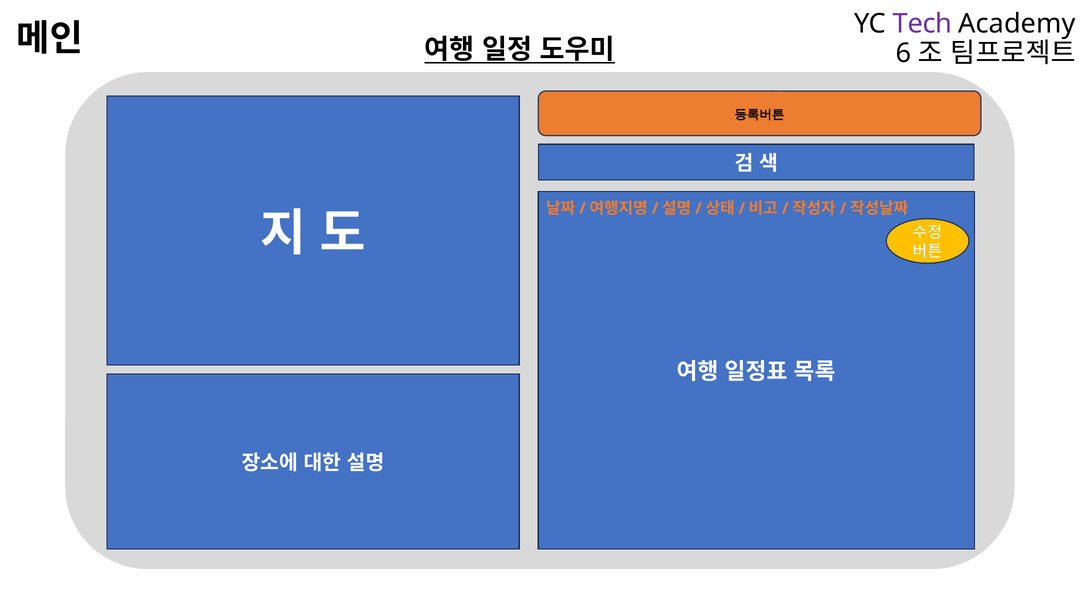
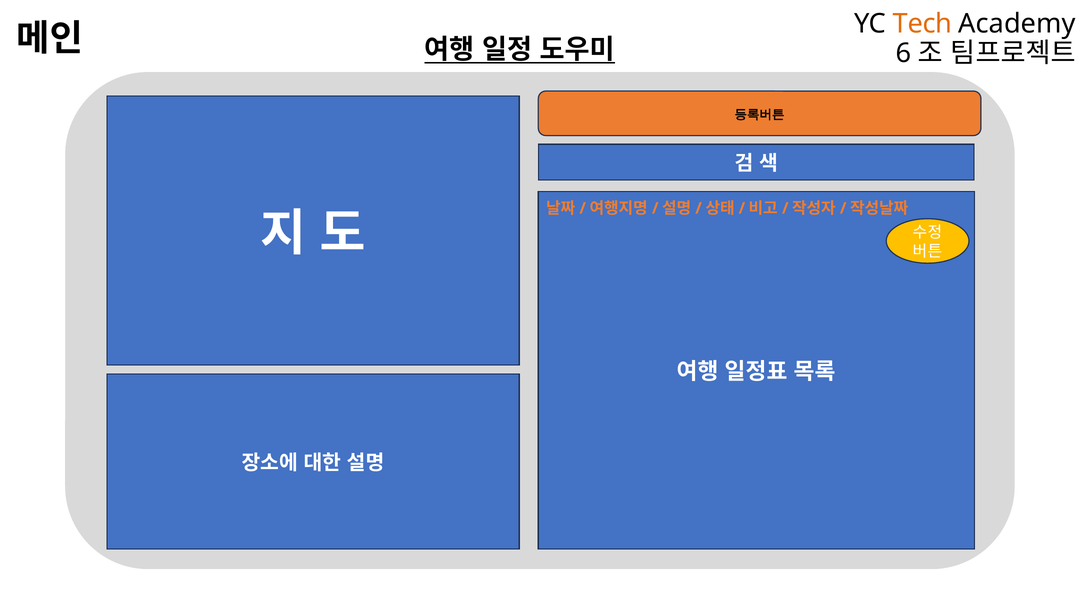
Tech colour: purple -> orange
